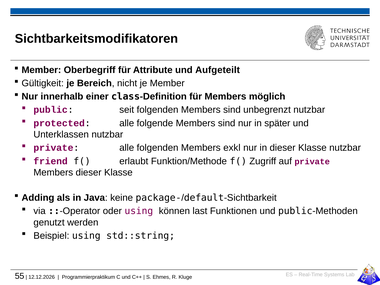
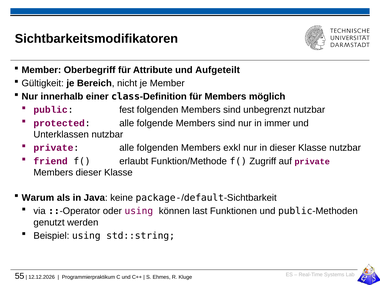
seit: seit -> fest
später: später -> immer
Adding: Adding -> Warum
